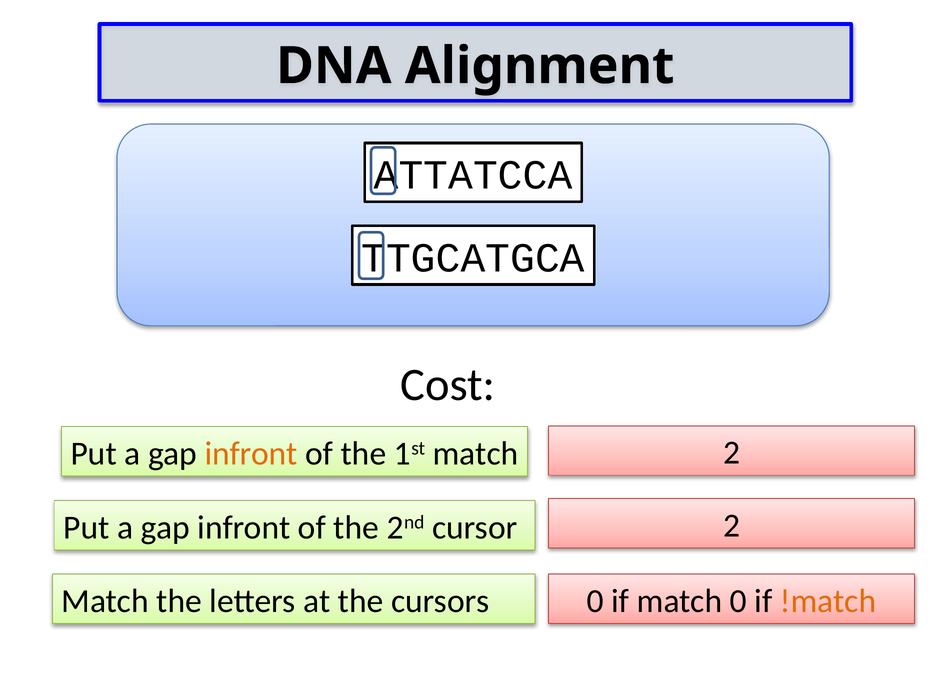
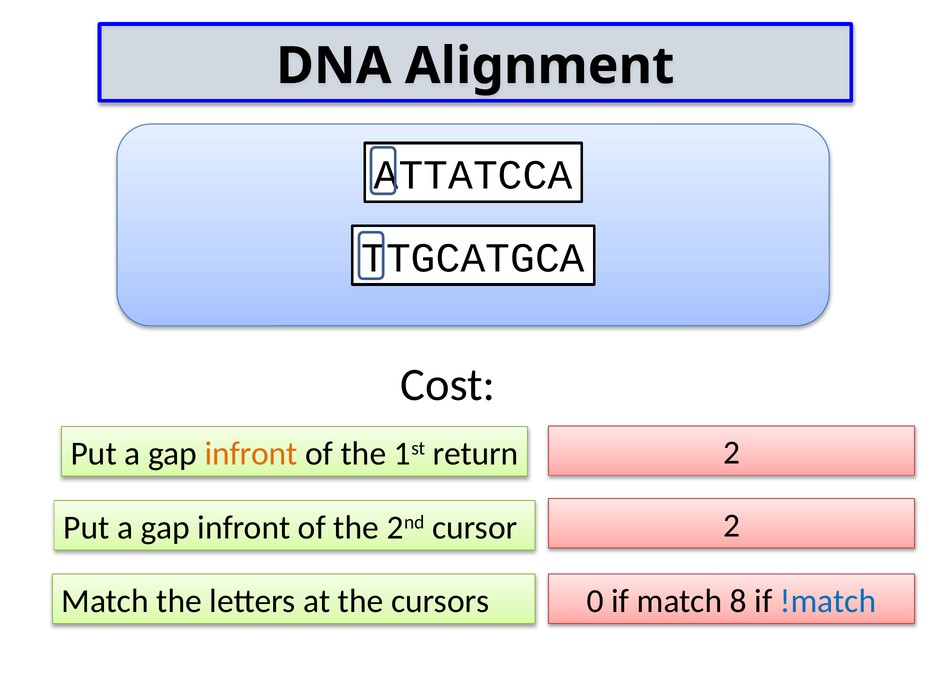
1st match: match -> return
match 0: 0 -> 8
!match colour: orange -> blue
